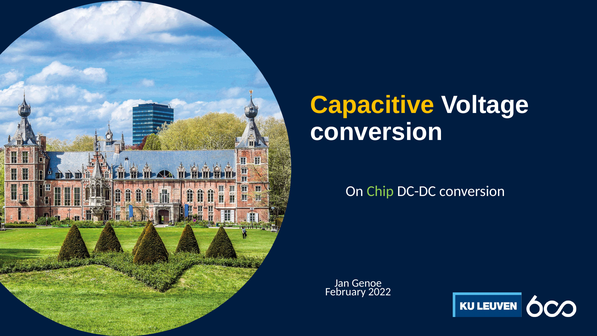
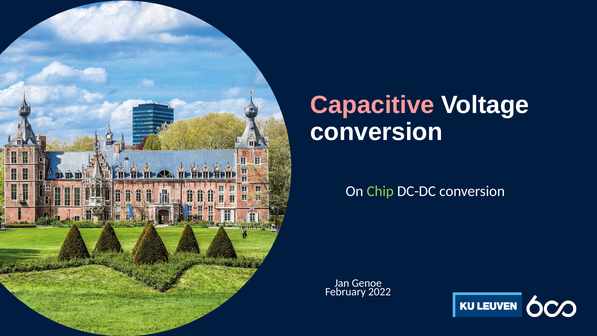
Capacitive colour: yellow -> pink
